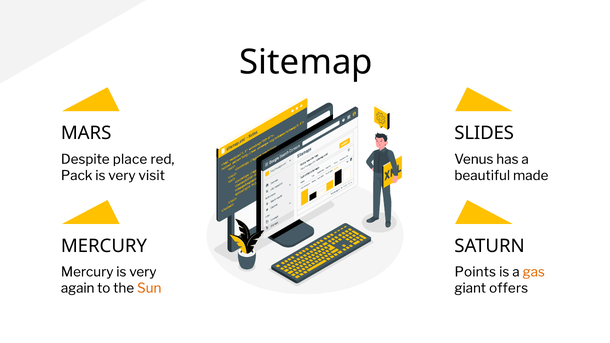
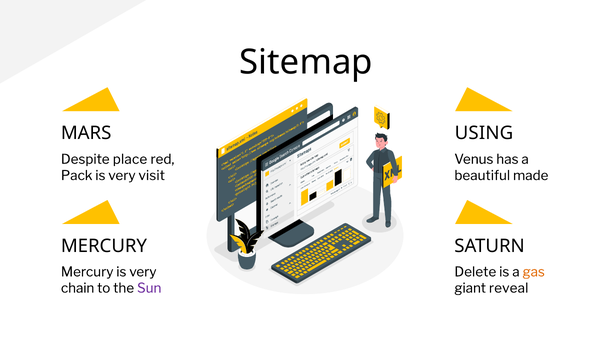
SLIDES: SLIDES -> USING
Points: Points -> Delete
again: again -> chain
Sun colour: orange -> purple
offers: offers -> reveal
